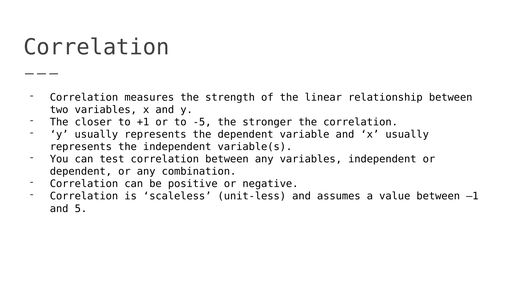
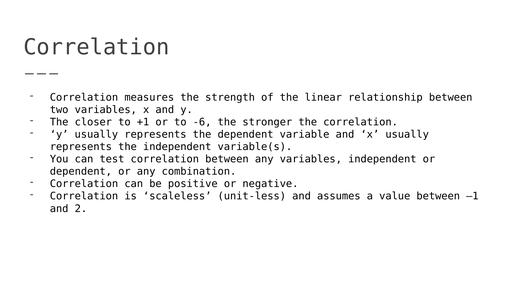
-5: -5 -> -6
5: 5 -> 2
